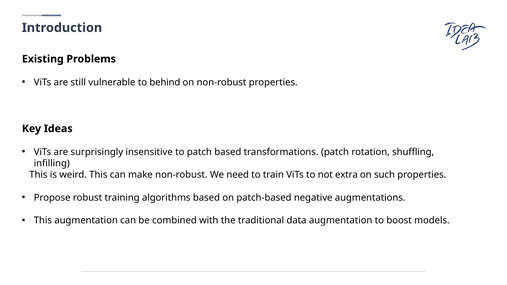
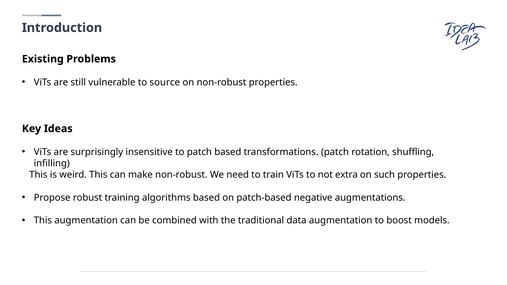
behind: behind -> source
